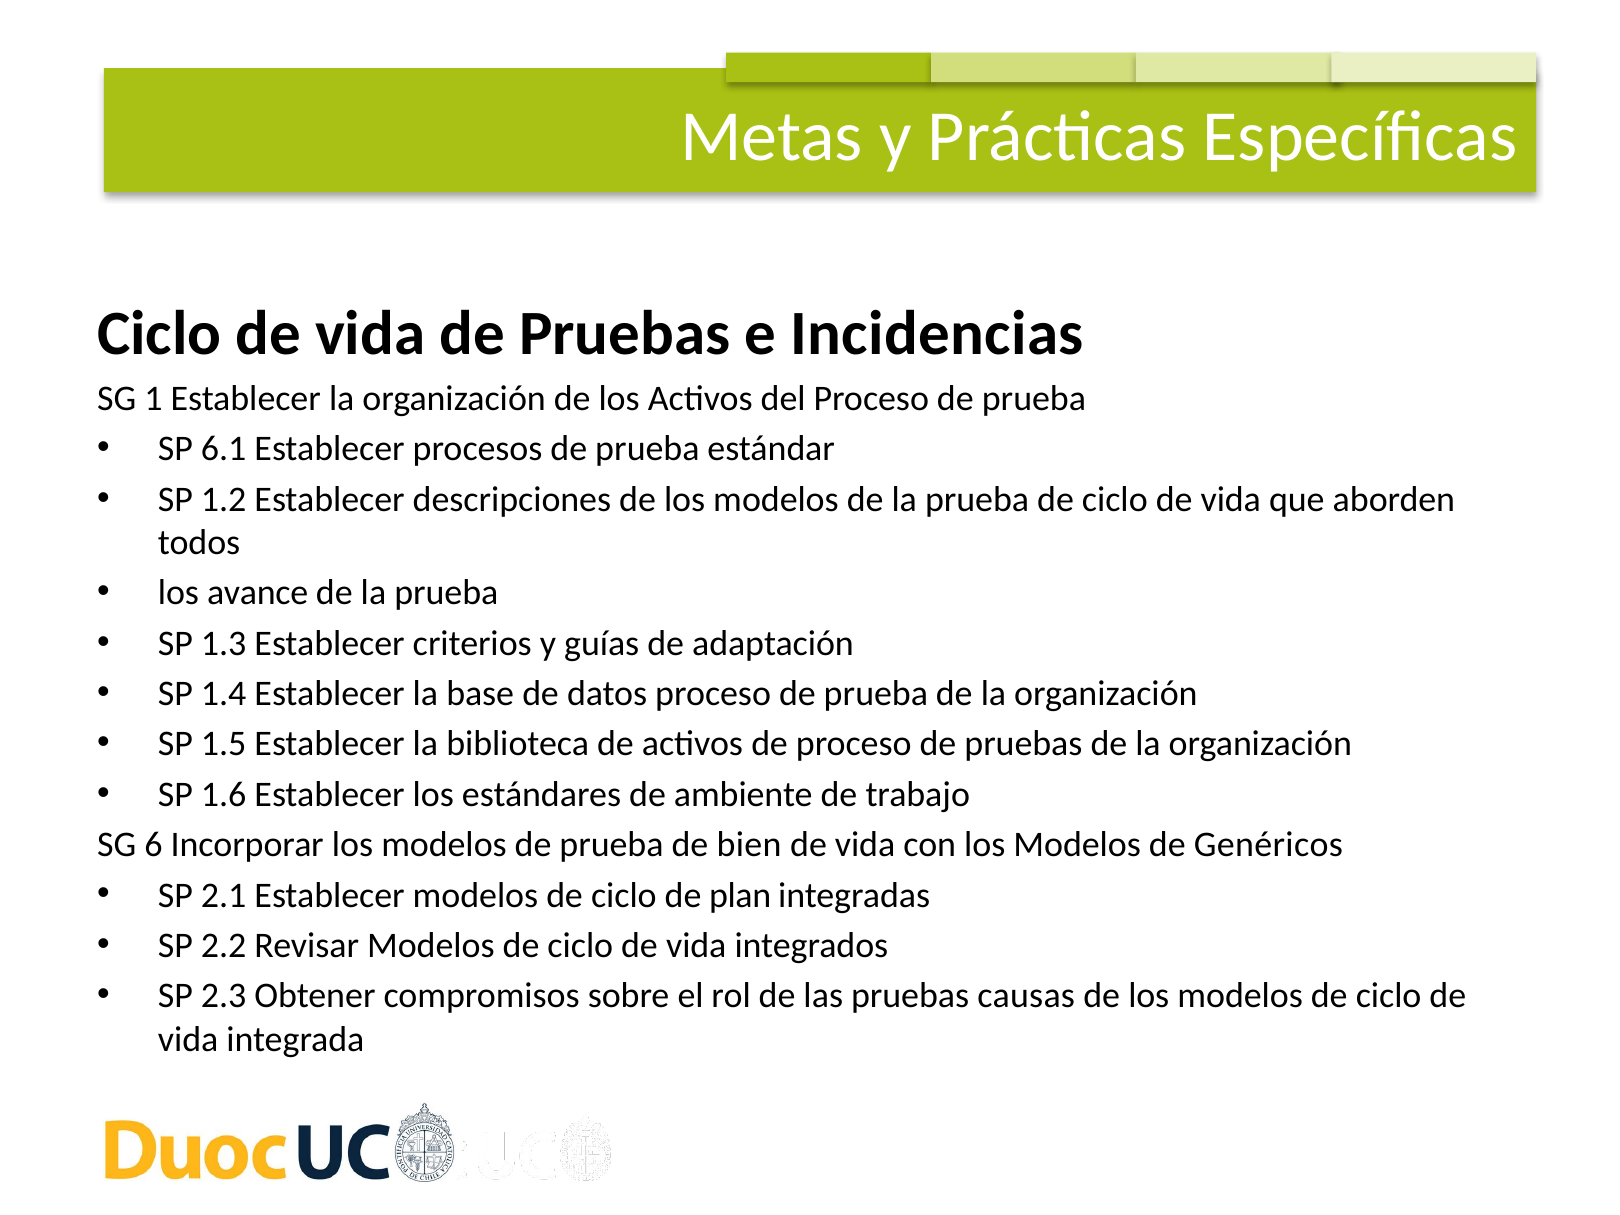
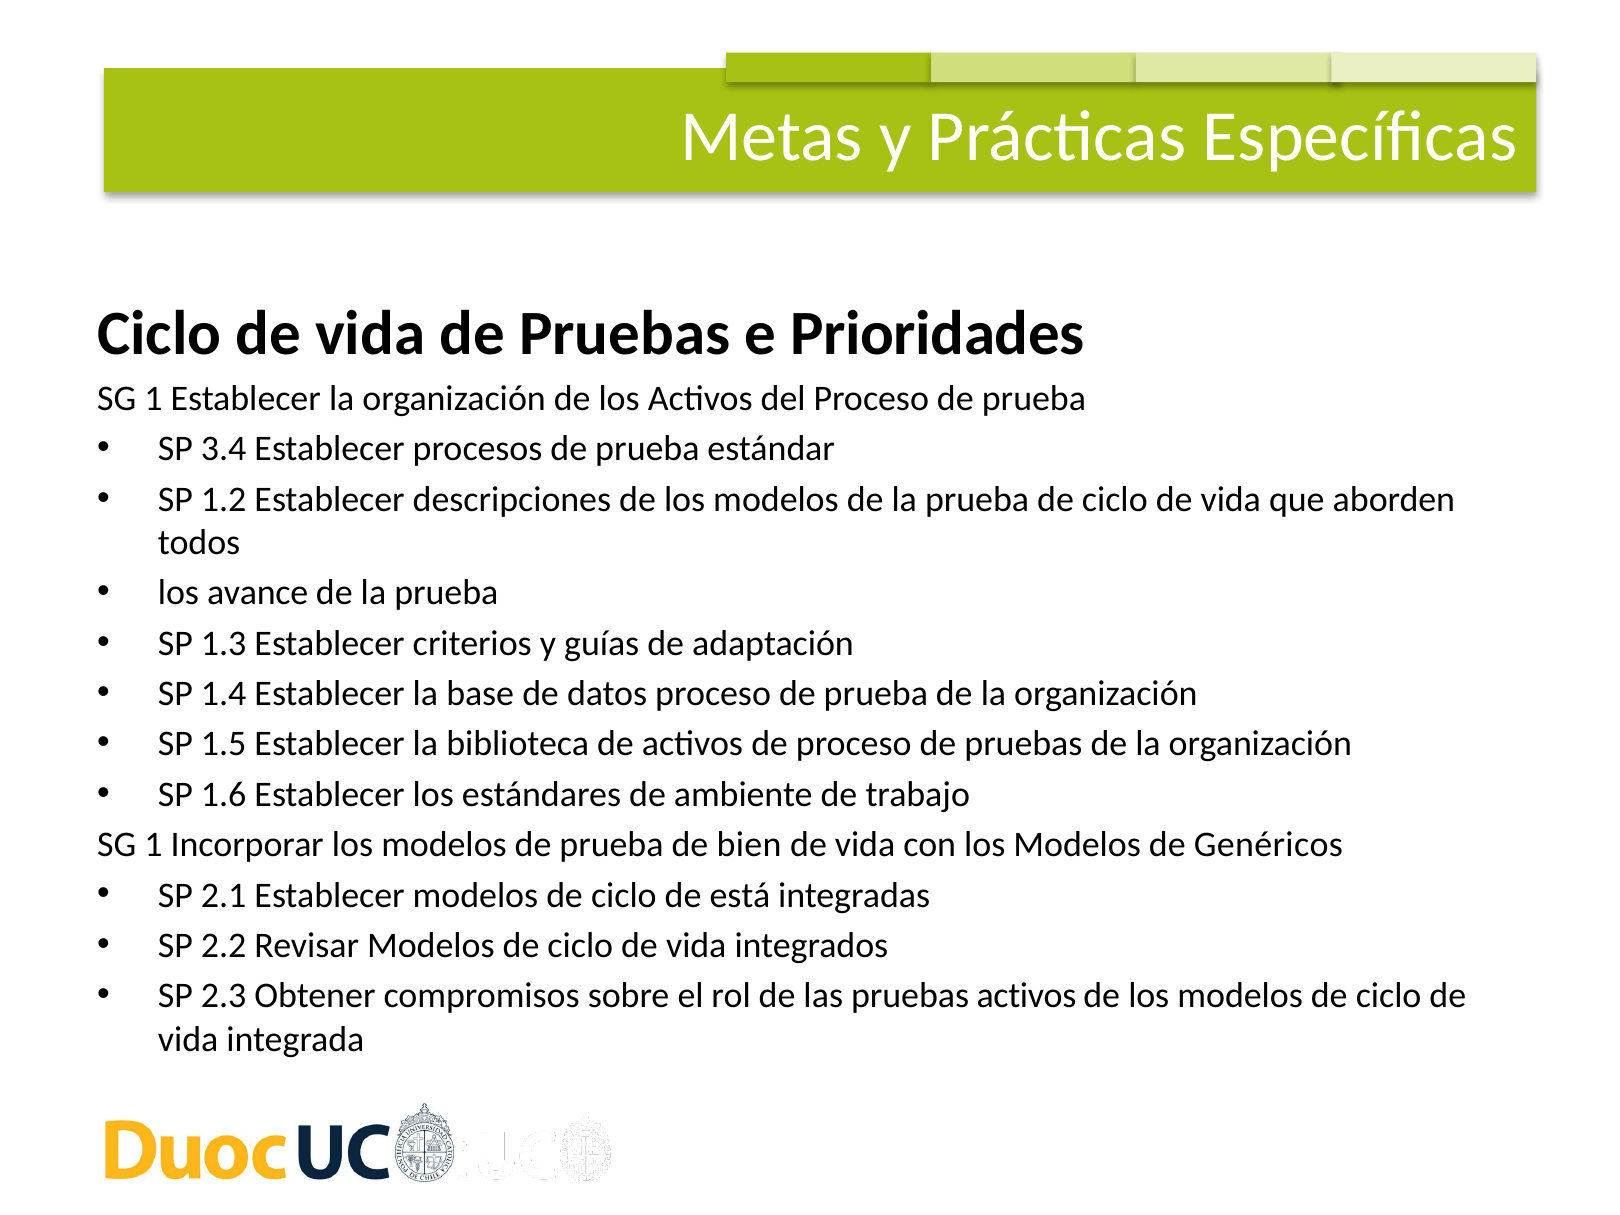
Incidencias: Incidencias -> Prioridades
6.1: 6.1 -> 3.4
6 at (153, 845): 6 -> 1
plan: plan -> está
pruebas causas: causas -> activos
